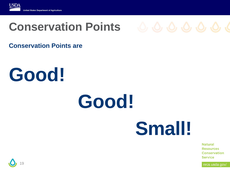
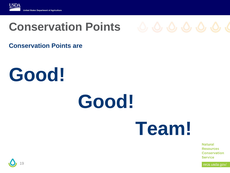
Small: Small -> Team
